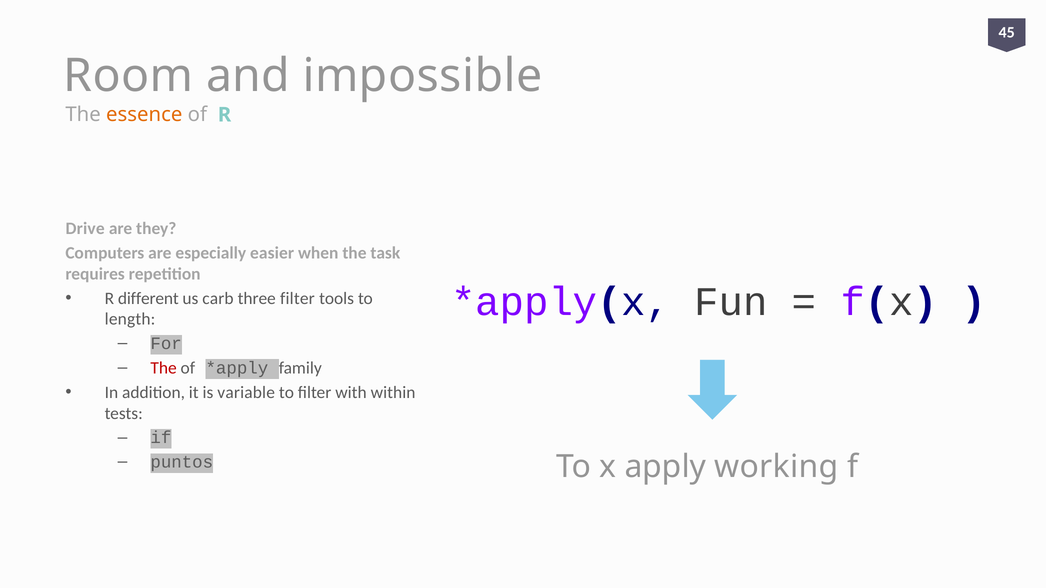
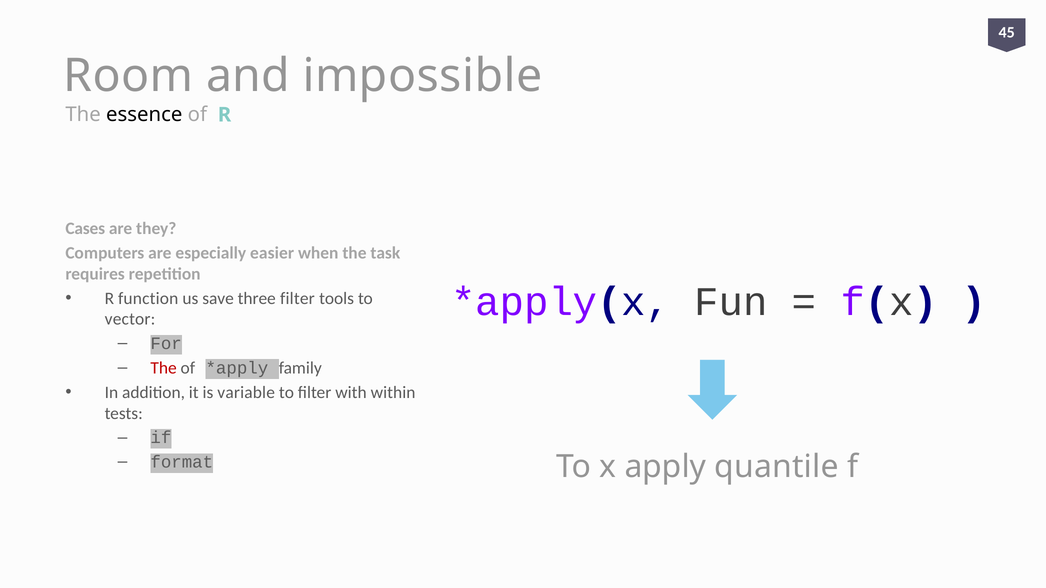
essence colour: orange -> black
Drive: Drive -> Cases
different: different -> function
carb: carb -> save
length: length -> vector
puntos: puntos -> format
working: working -> quantile
